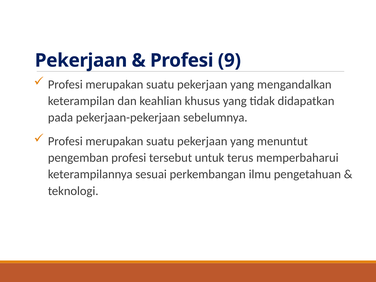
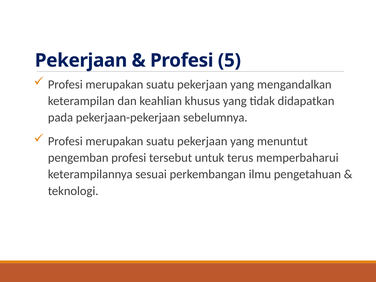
9: 9 -> 5
